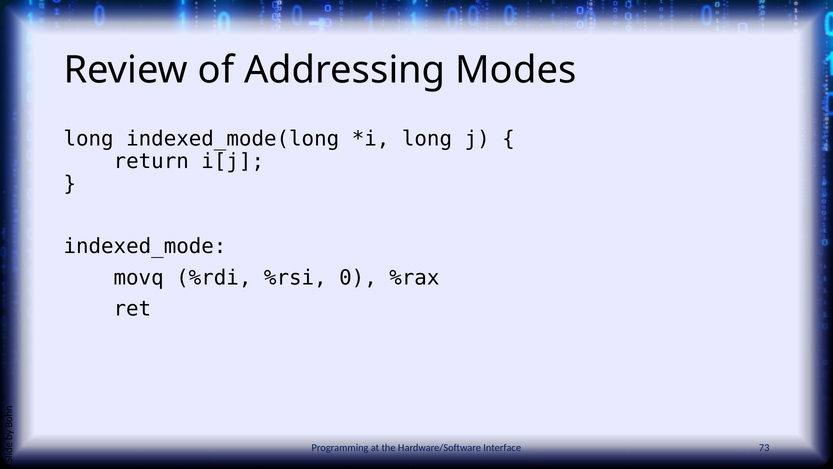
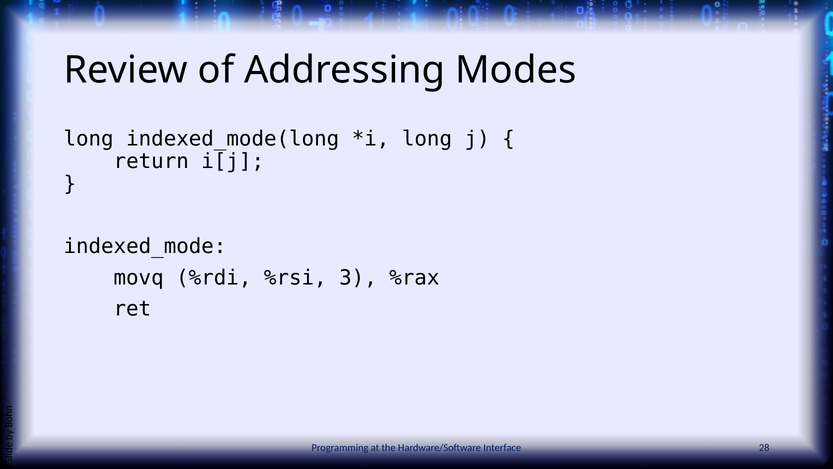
0: 0 -> 3
73: 73 -> 28
